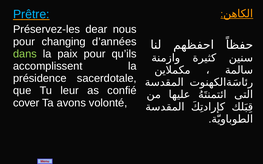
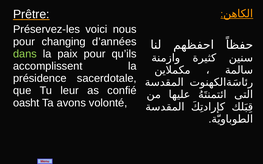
Prêtre colour: light blue -> white
dear: dear -> voici
cover: cover -> oasht
